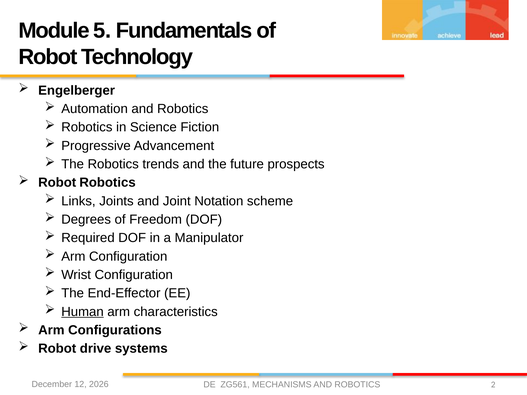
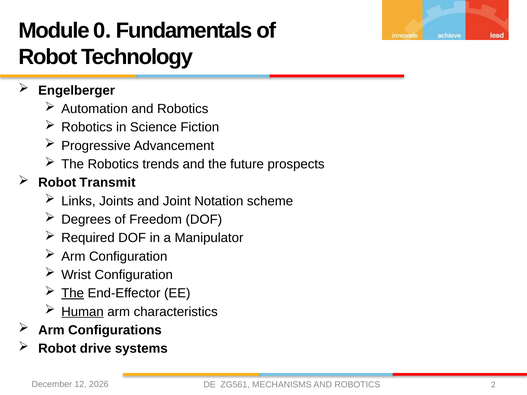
5: 5 -> 0
Robot Robotics: Robotics -> Transmit
The at (73, 293) underline: none -> present
